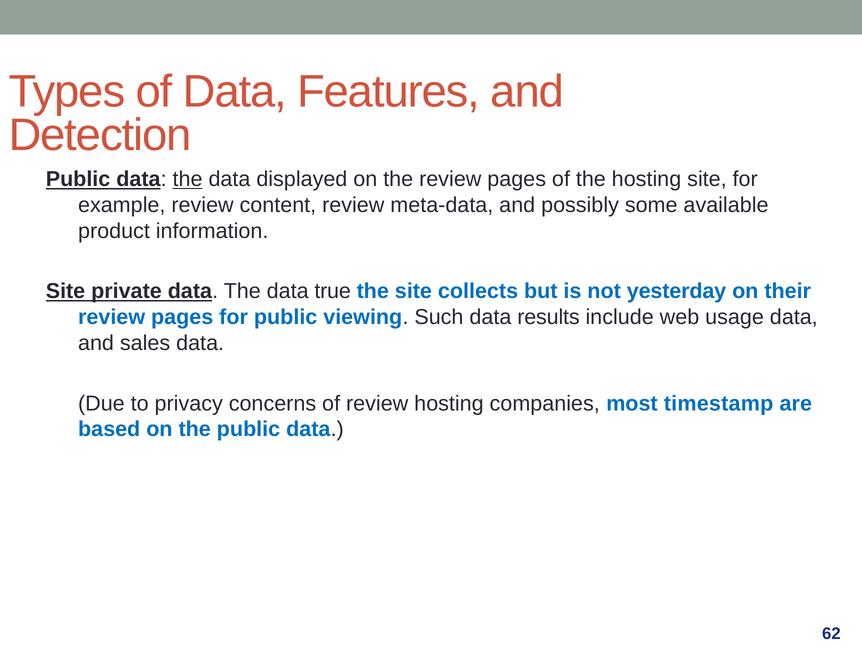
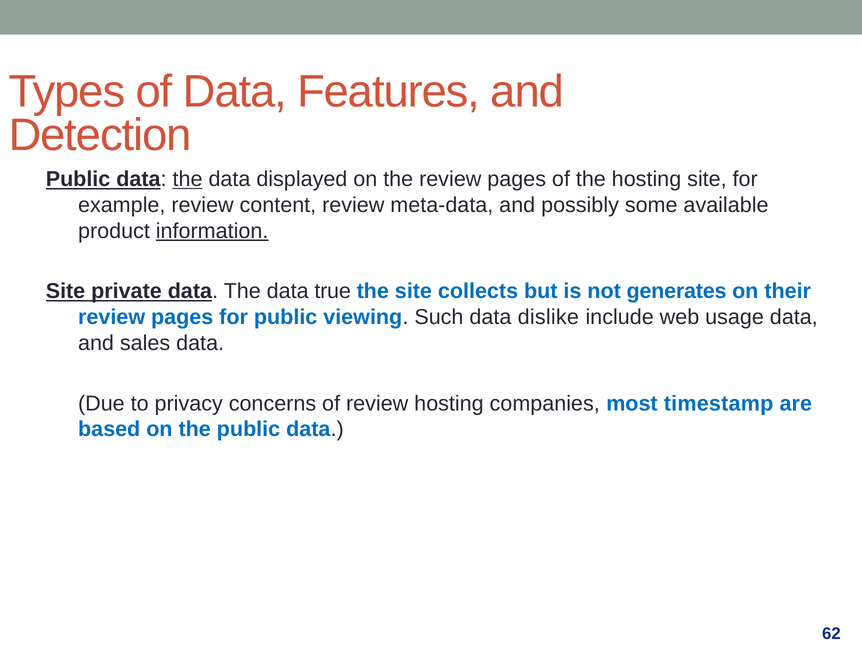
information underline: none -> present
yesterday: yesterday -> generates
results: results -> dislike
